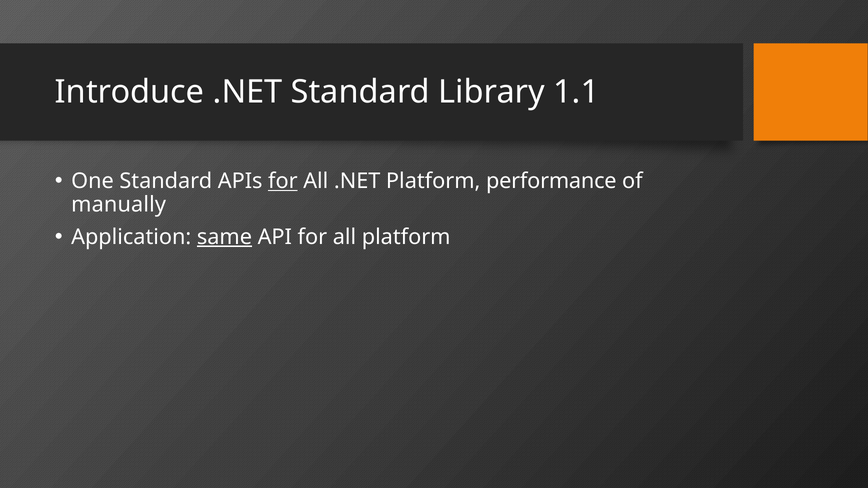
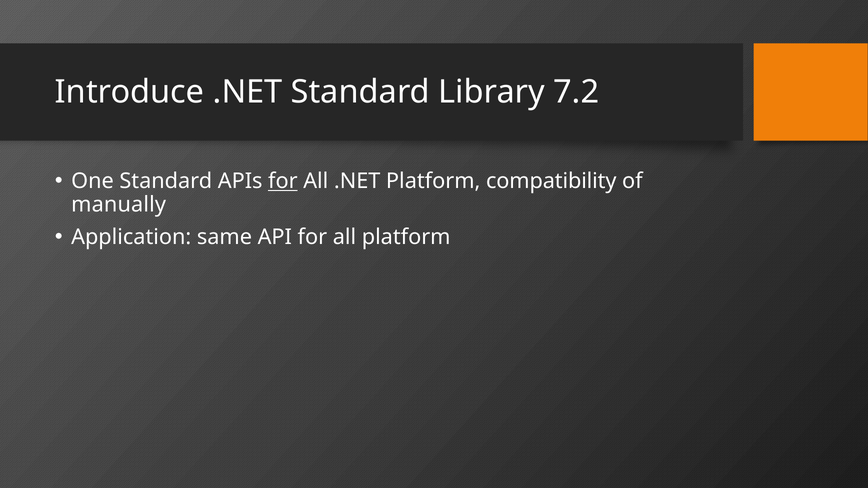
1.1: 1.1 -> 7.2
performance: performance -> compatibility
same underline: present -> none
